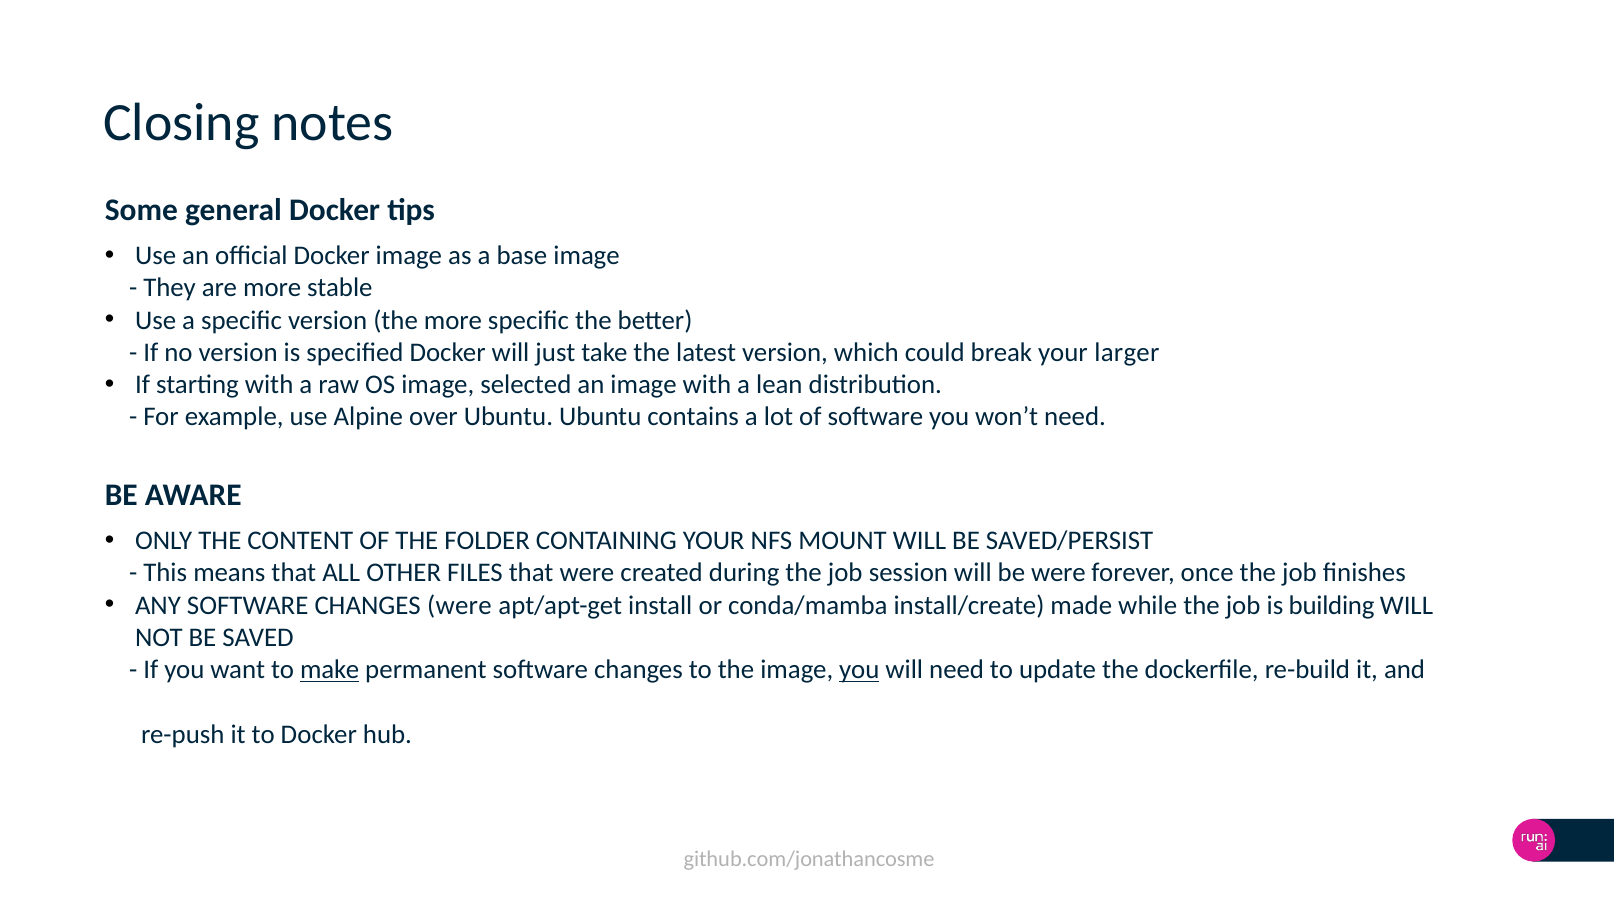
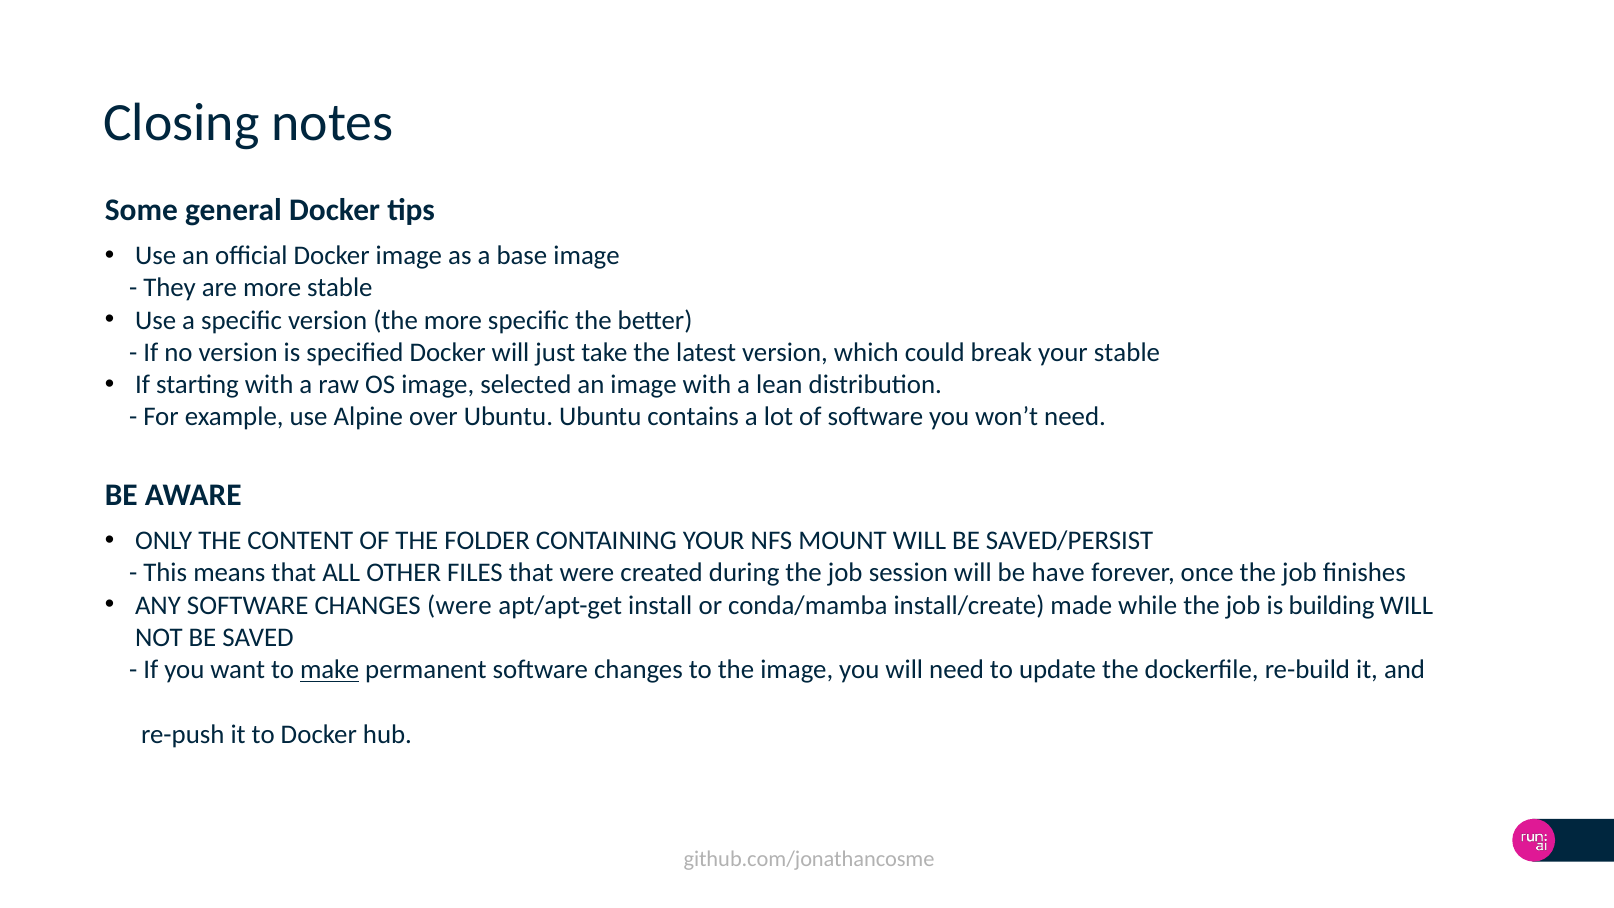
your larger: larger -> stable
be were: were -> have
you at (859, 670) underline: present -> none
